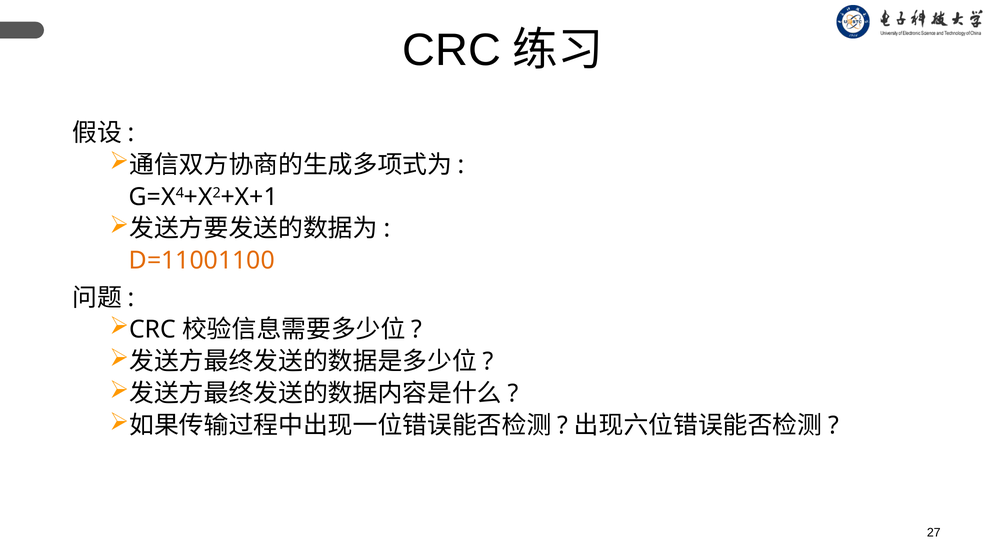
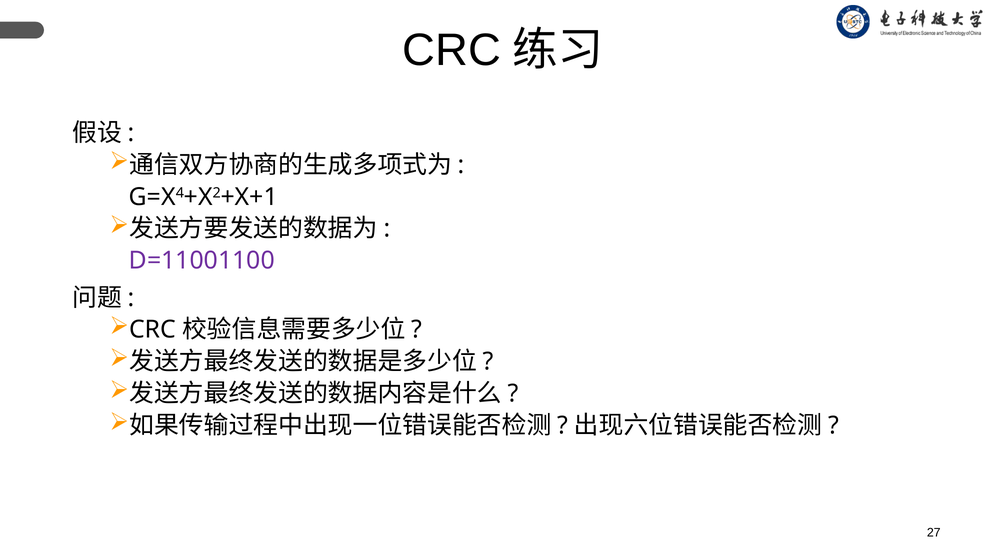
D=11001100 colour: orange -> purple
